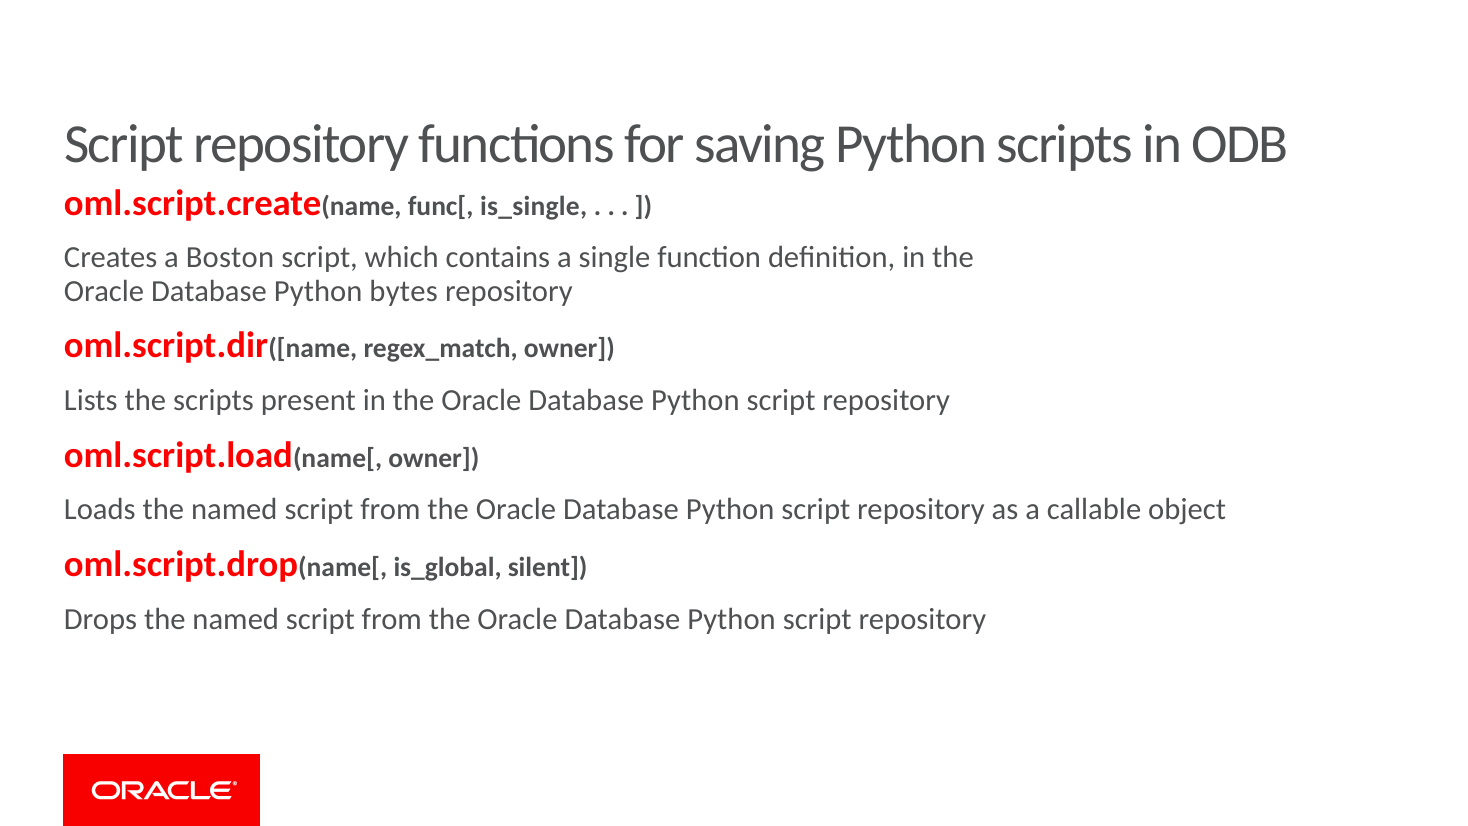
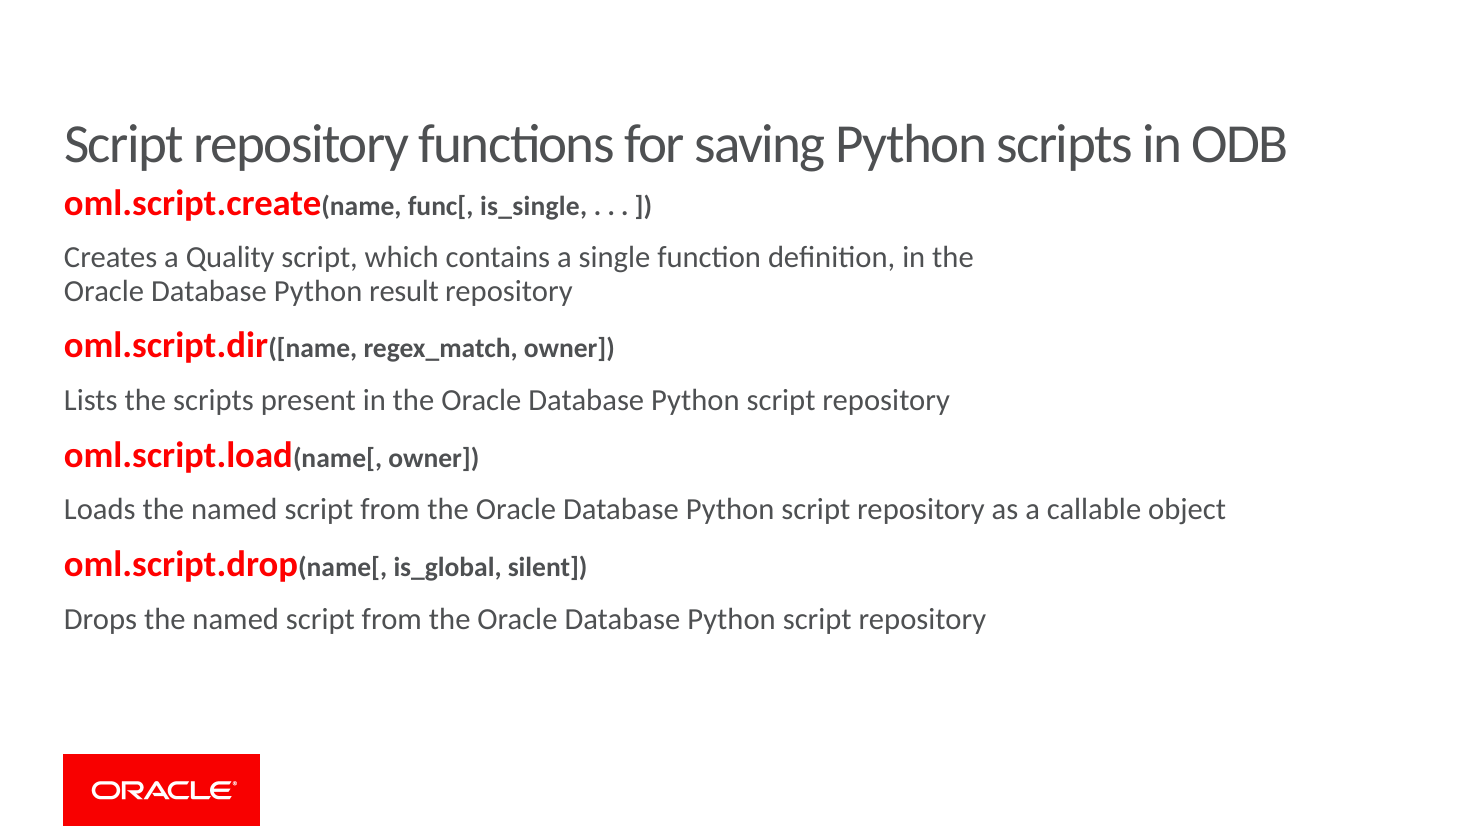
Boston: Boston -> Quality
bytes: bytes -> result
